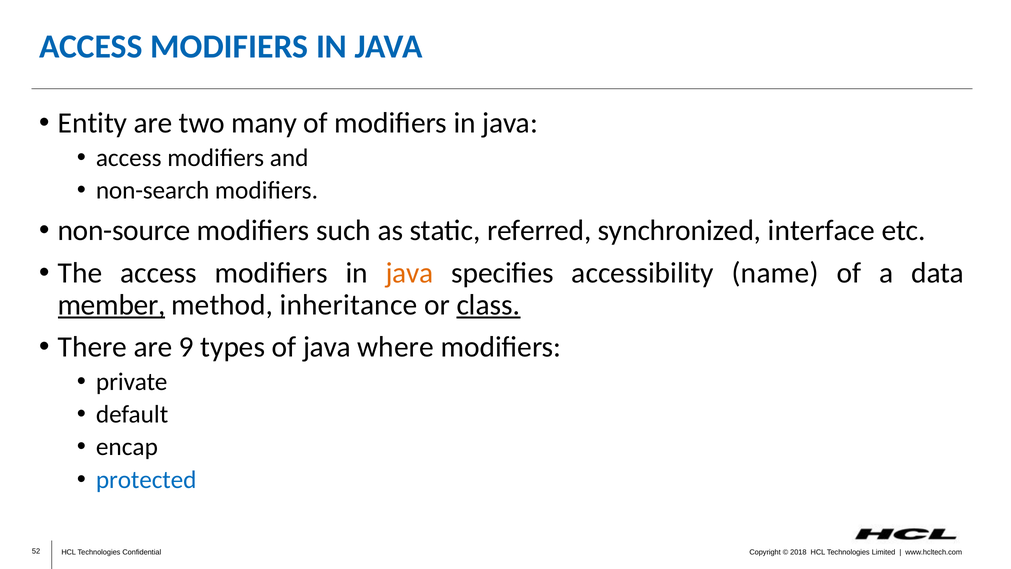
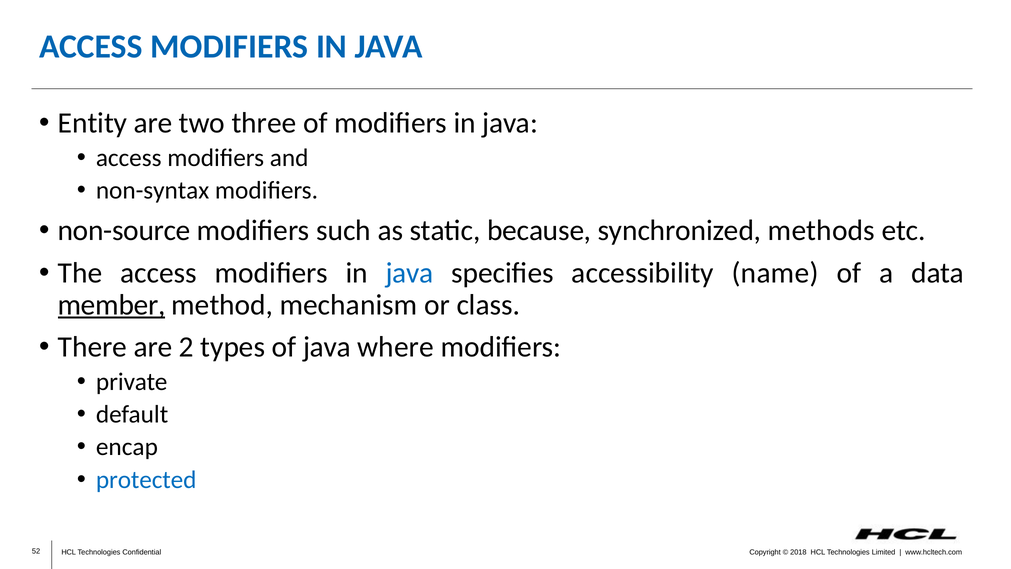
many: many -> three
non-search: non-search -> non-syntax
referred: referred -> because
interface: interface -> methods
java at (410, 273) colour: orange -> blue
inheritance: inheritance -> mechanism
class underline: present -> none
9: 9 -> 2
